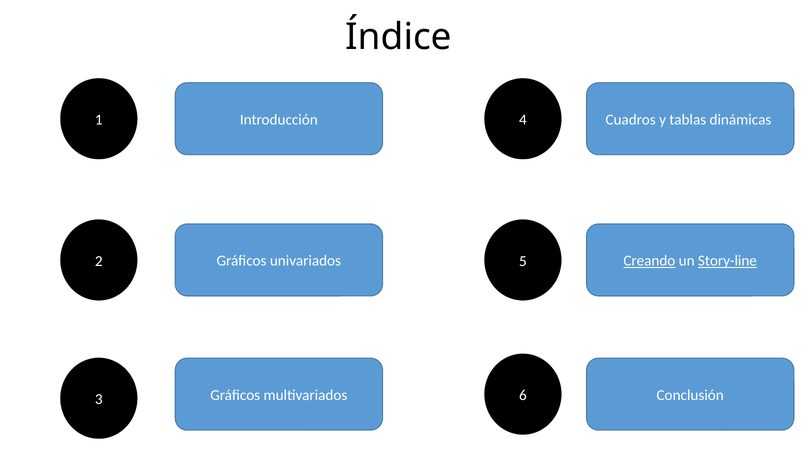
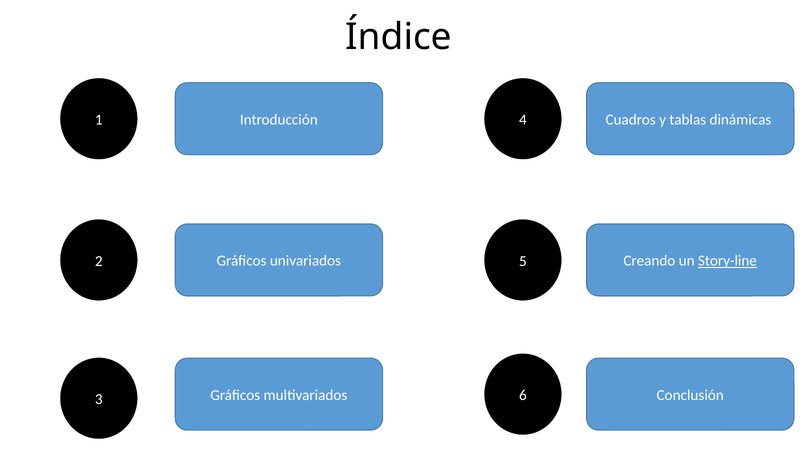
Creando underline: present -> none
